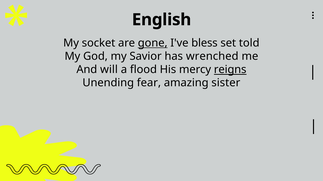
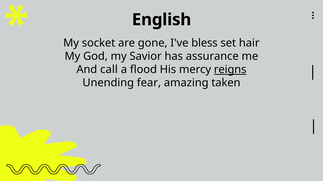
gone underline: present -> none
told: told -> hair
wrenched: wrenched -> assurance
will: will -> call
sister: sister -> taken
